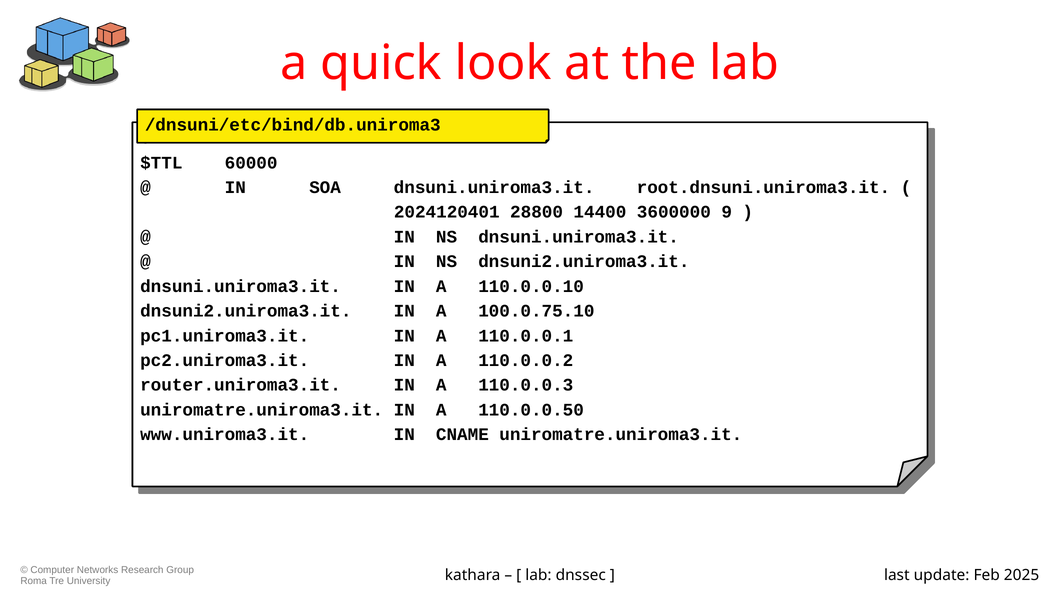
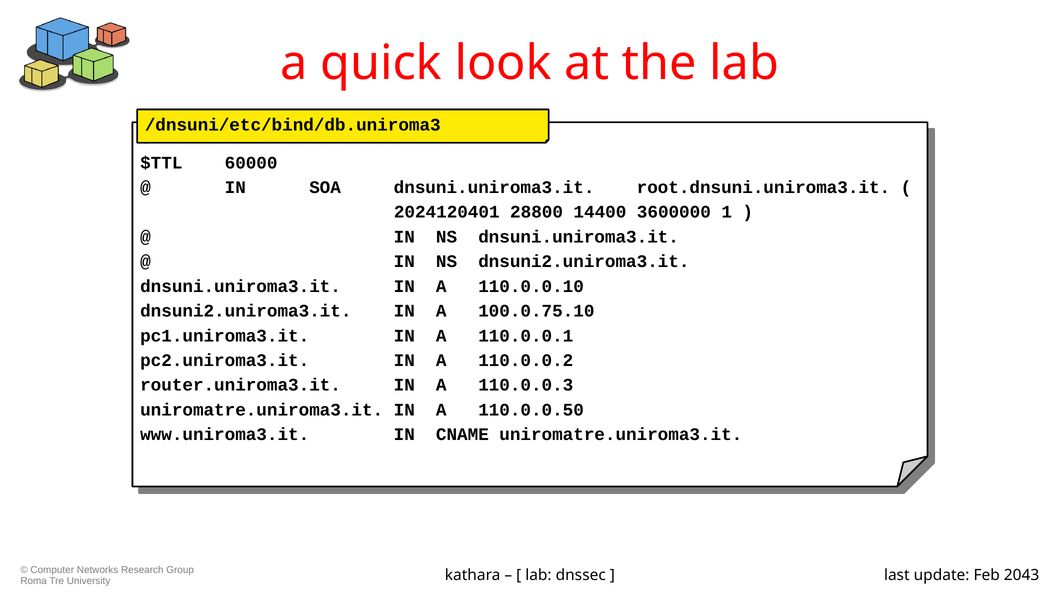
9: 9 -> 1
2025: 2025 -> 2043
